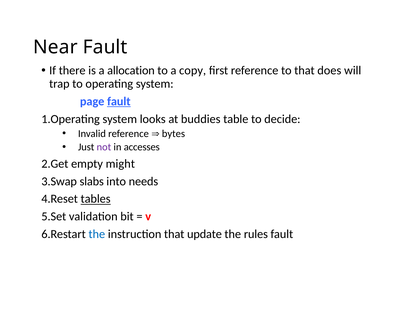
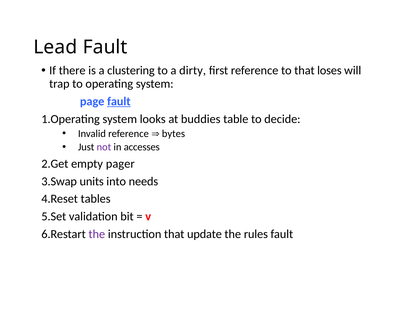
Near: Near -> Lead
allocation: allocation -> clustering
copy: copy -> dirty
does: does -> loses
might: might -> pager
slabs: slabs -> units
tables underline: present -> none
the at (97, 234) colour: blue -> purple
